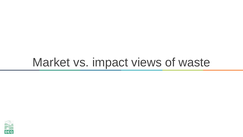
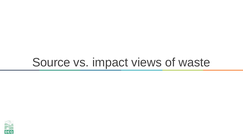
Market: Market -> Source
